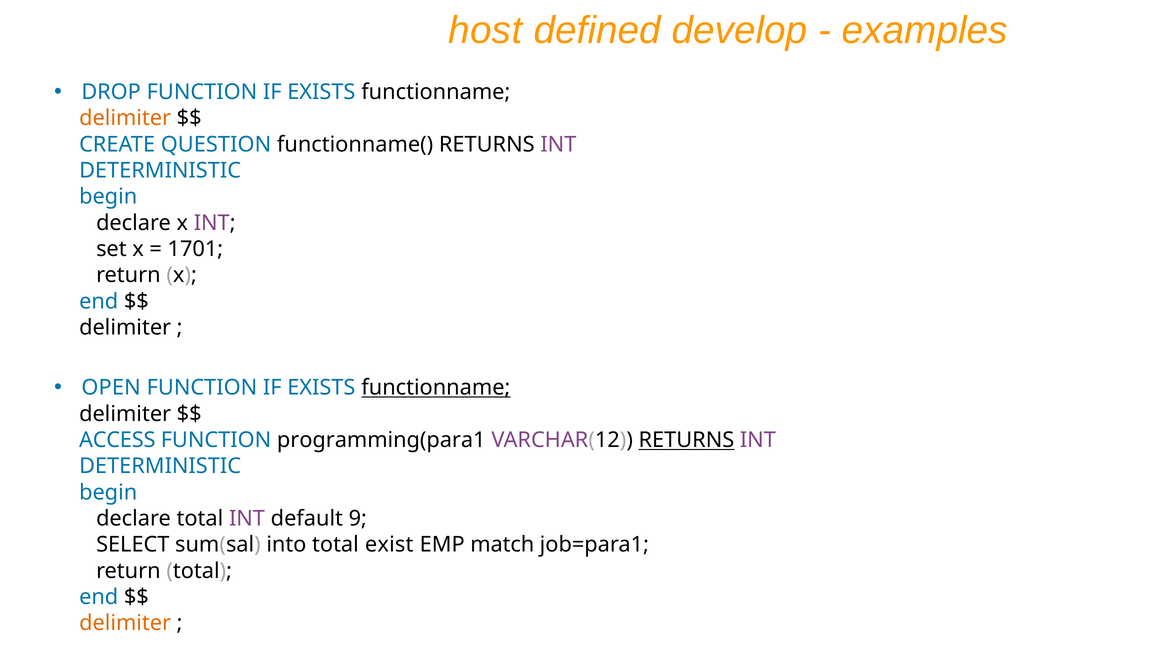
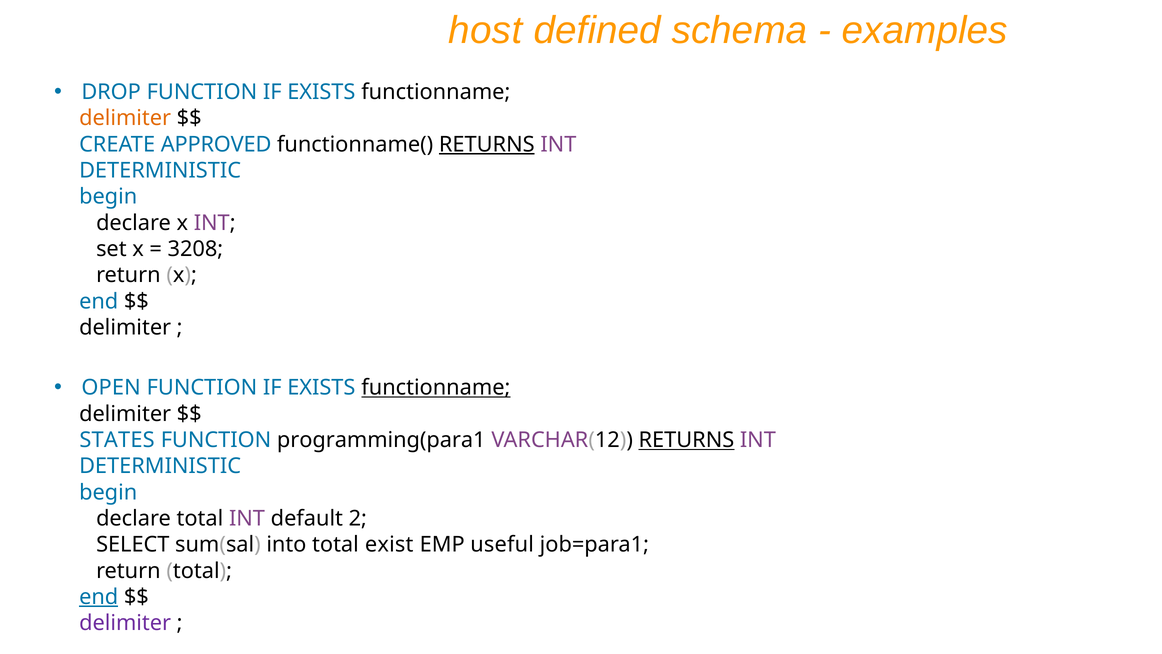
develop: develop -> schema
QUESTION: QUESTION -> APPROVED
RETURNS at (487, 144) underline: none -> present
1701: 1701 -> 3208
ACCESS: ACCESS -> STATES
9: 9 -> 2
match: match -> useful
end at (99, 597) underline: none -> present
delimiter at (125, 623) colour: orange -> purple
